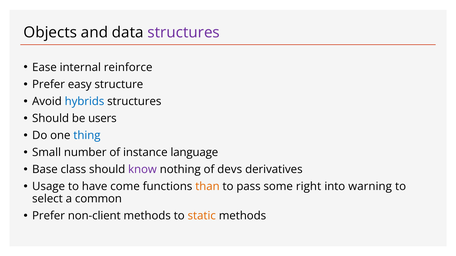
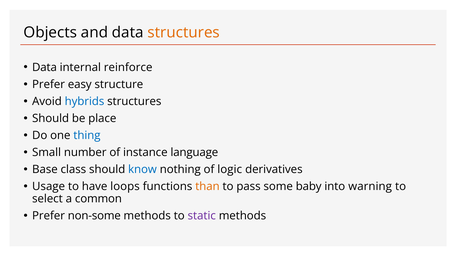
structures at (184, 33) colour: purple -> orange
Ease at (44, 67): Ease -> Data
users: users -> place
know colour: purple -> blue
devs: devs -> logic
come: come -> loops
right: right -> baby
non-client: non-client -> non-some
static colour: orange -> purple
